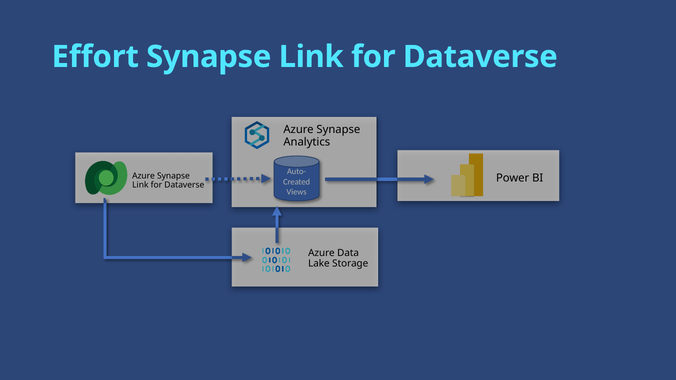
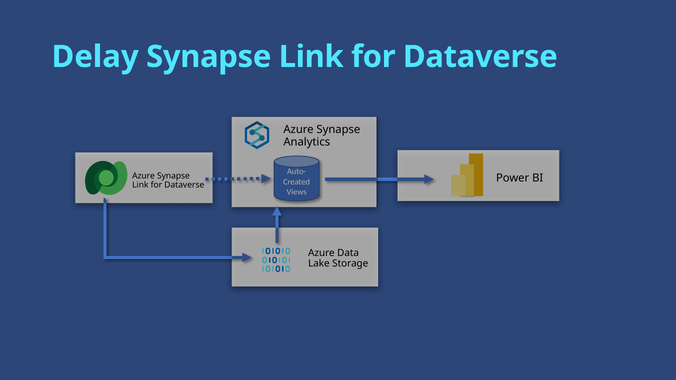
Effort: Effort -> Delay
